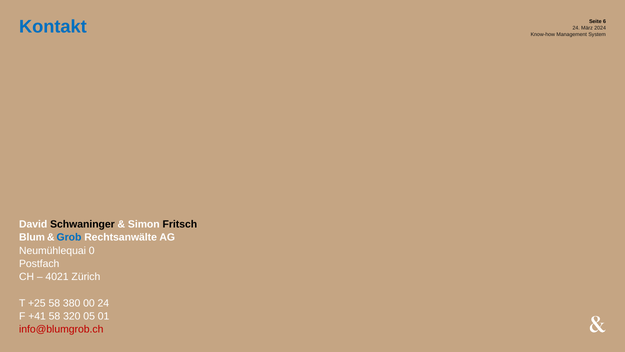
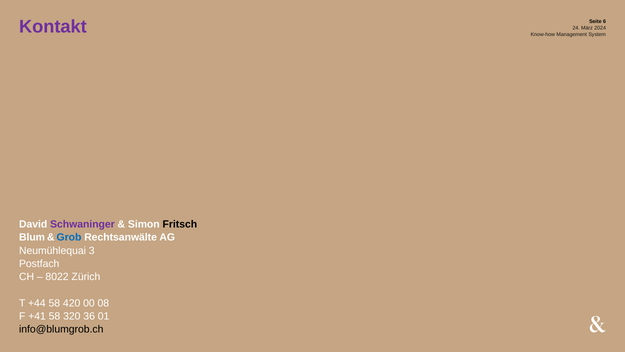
Kontakt colour: blue -> purple
Schwaninger colour: black -> purple
0: 0 -> 3
4021: 4021 -> 8022
+25: +25 -> +44
380: 380 -> 420
00 24: 24 -> 08
05: 05 -> 36
info@blumgrob.ch colour: red -> black
